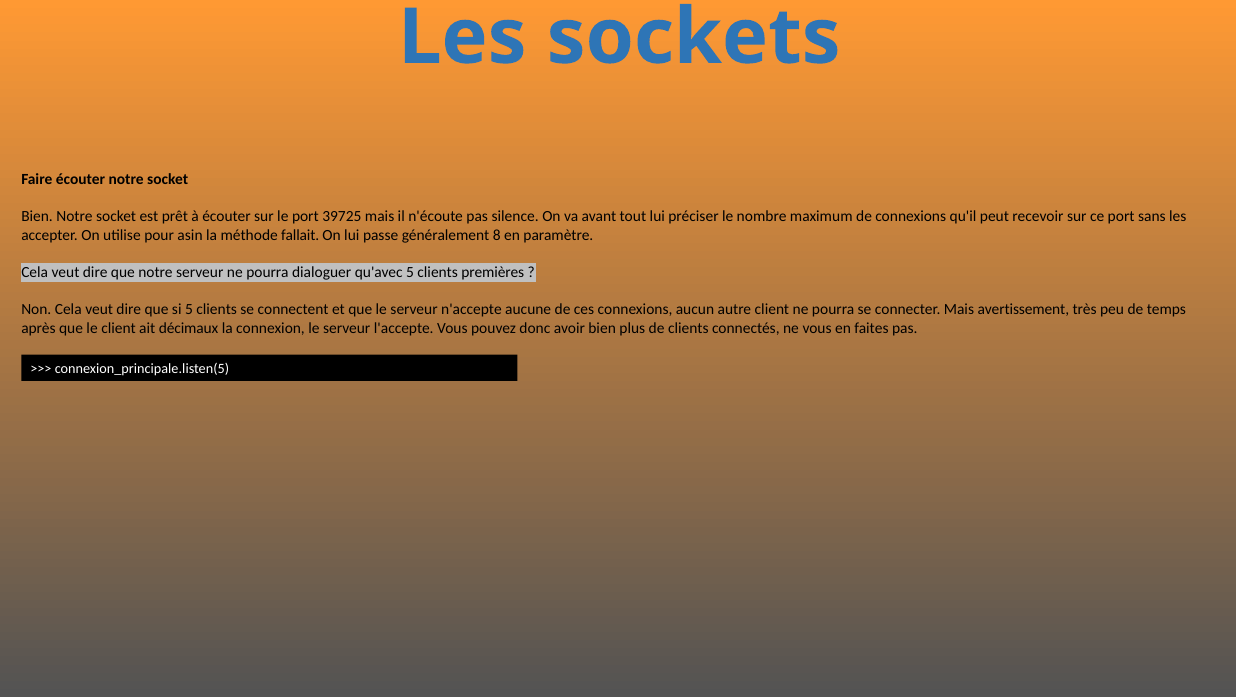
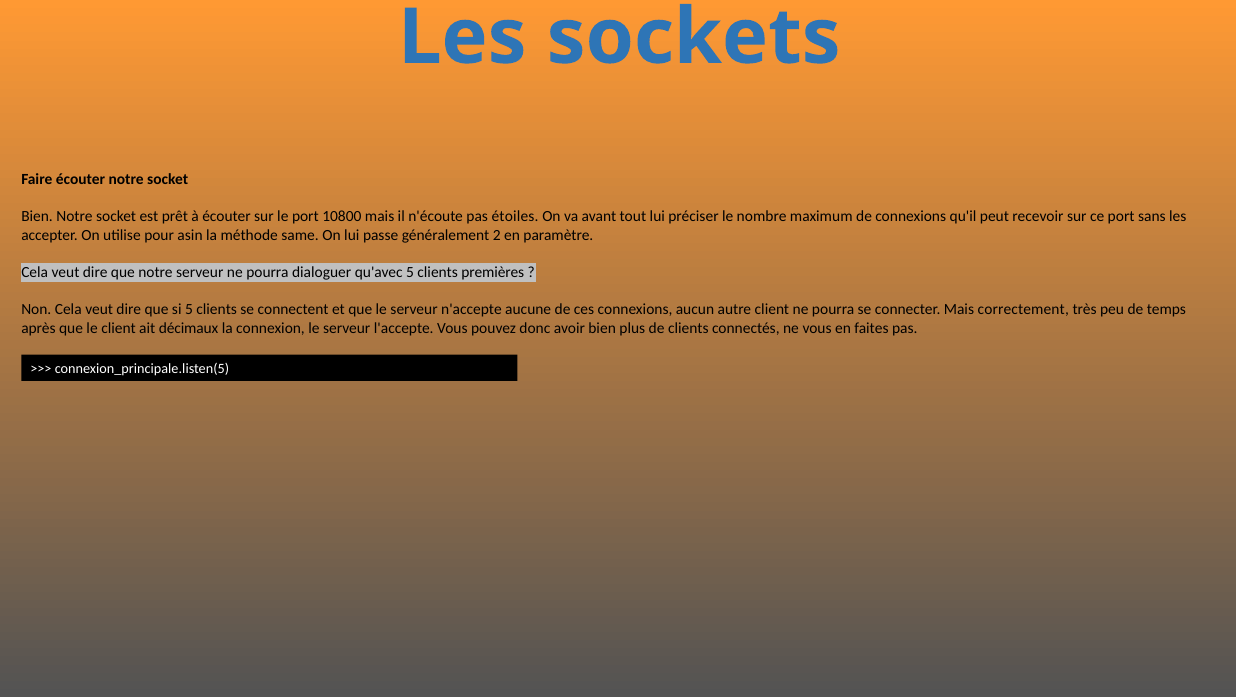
39725: 39725 -> 10800
silence: silence -> étoiles
fallait: fallait -> same
8: 8 -> 2
avertissement: avertissement -> correctement
